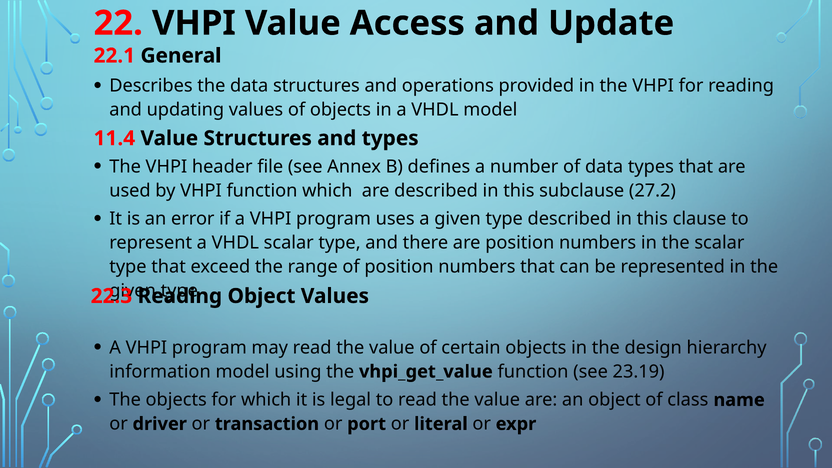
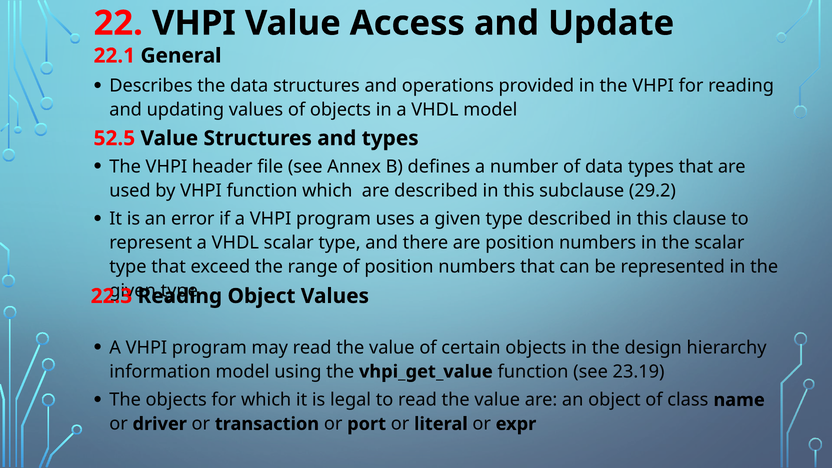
11.4: 11.4 -> 52.5
27.2: 27.2 -> 29.2
